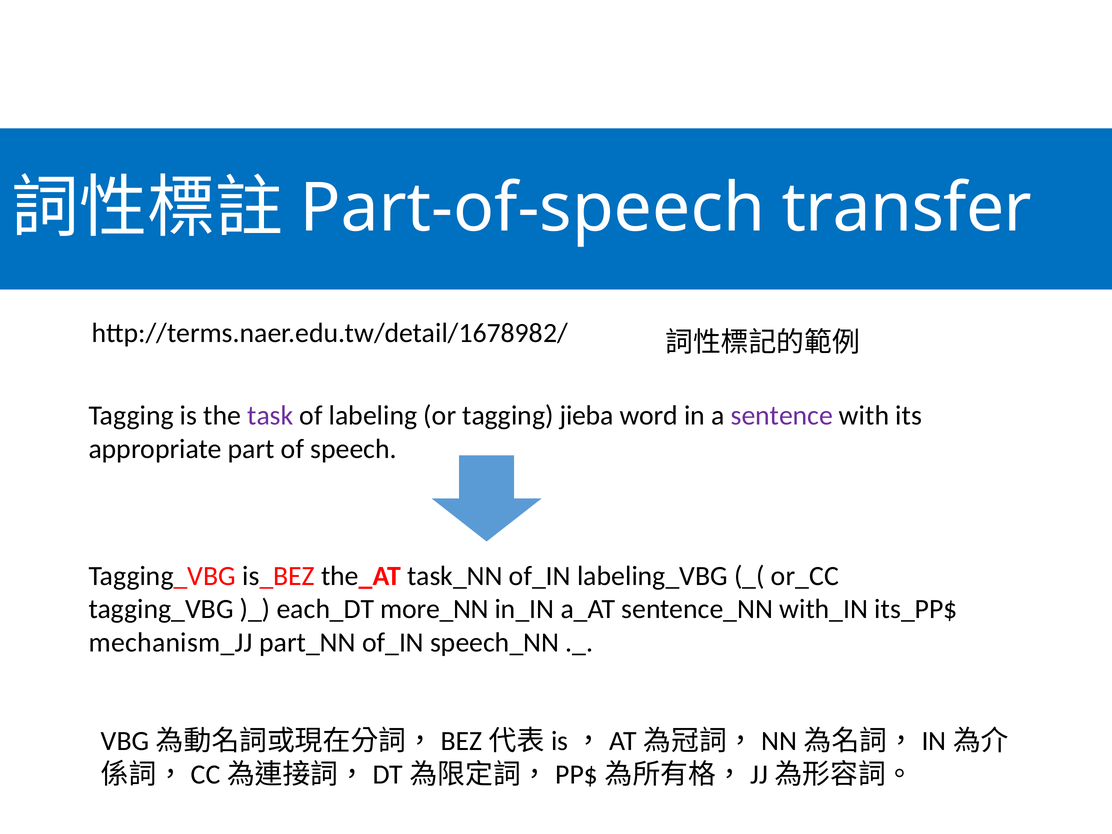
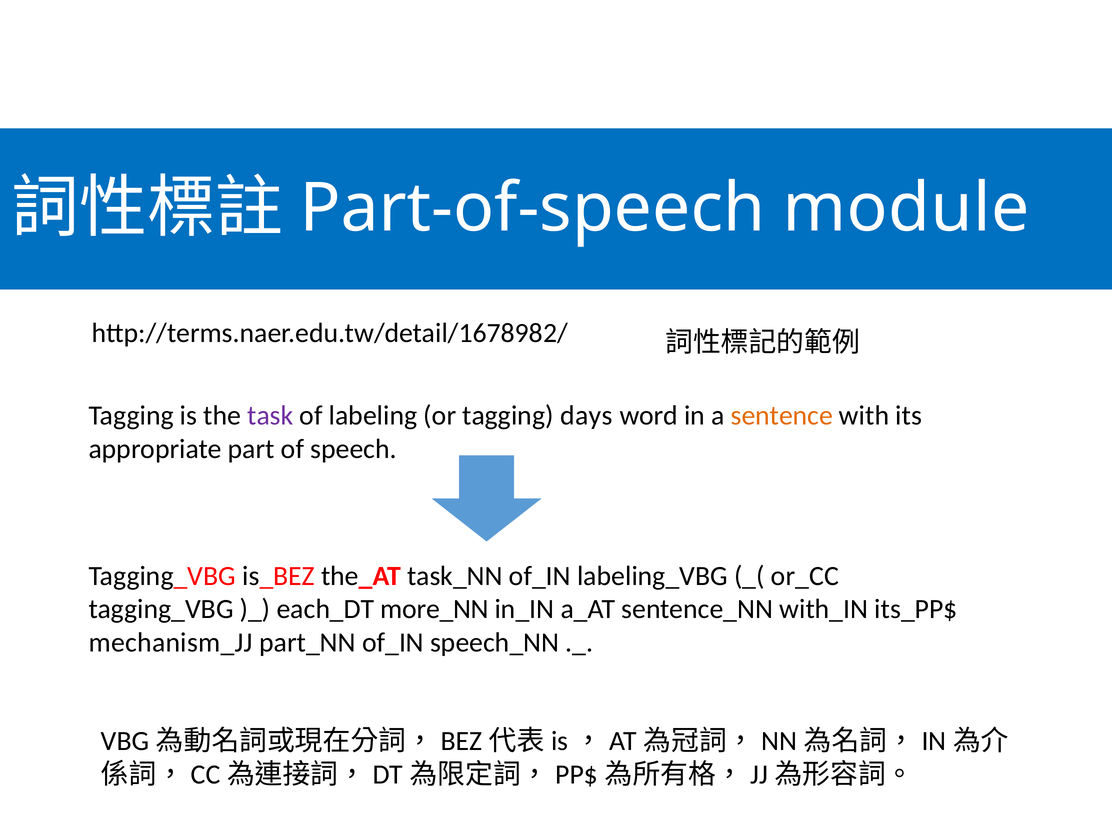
transfer: transfer -> module
jieba: jieba -> days
sentence colour: purple -> orange
